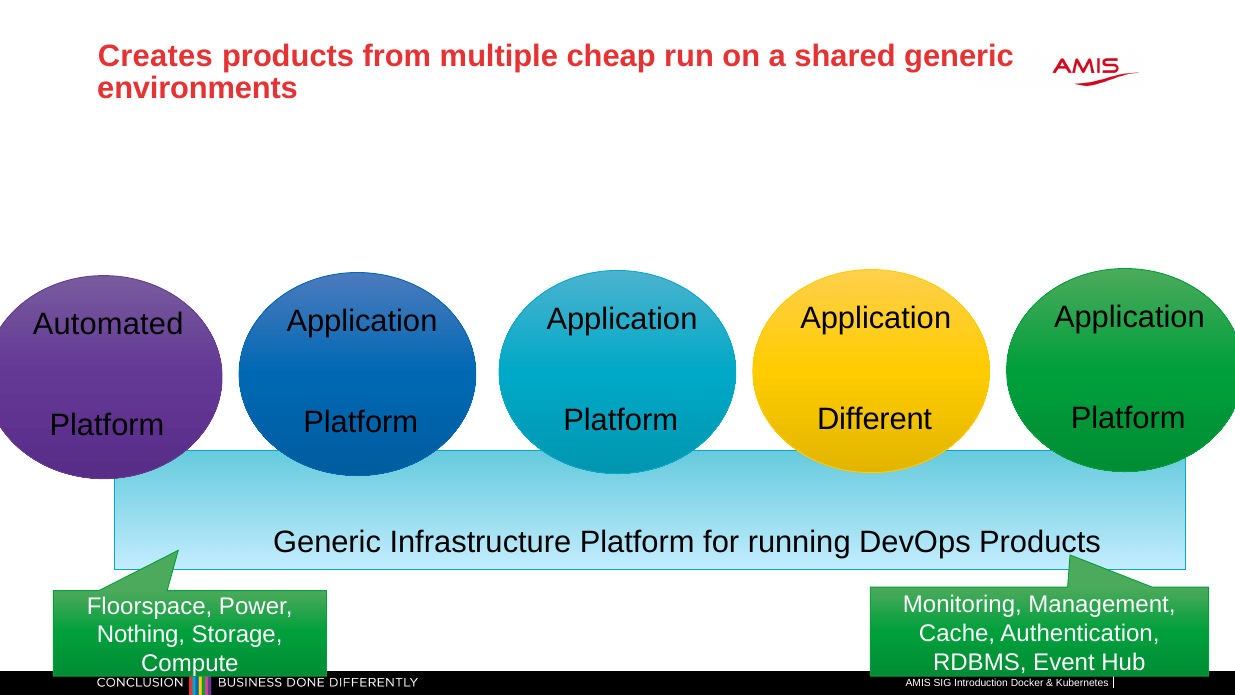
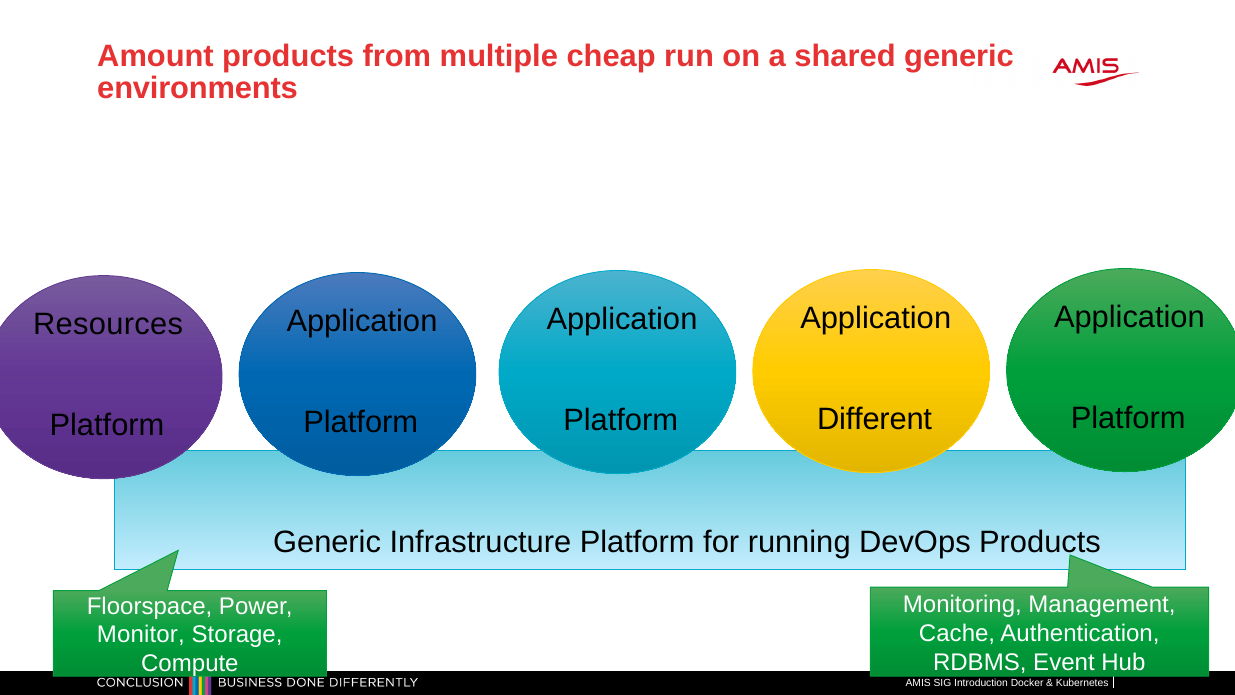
Creates: Creates -> Amount
Automated: Automated -> Resources
Nothing: Nothing -> Monitor
